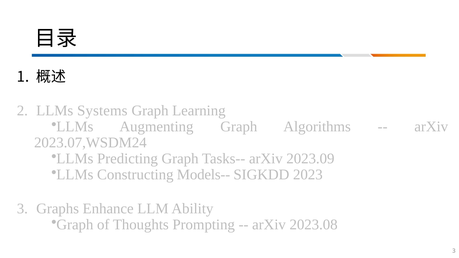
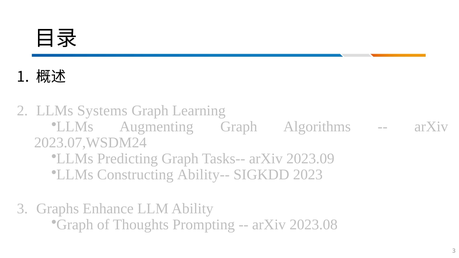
Models--: Models-- -> Ability--
